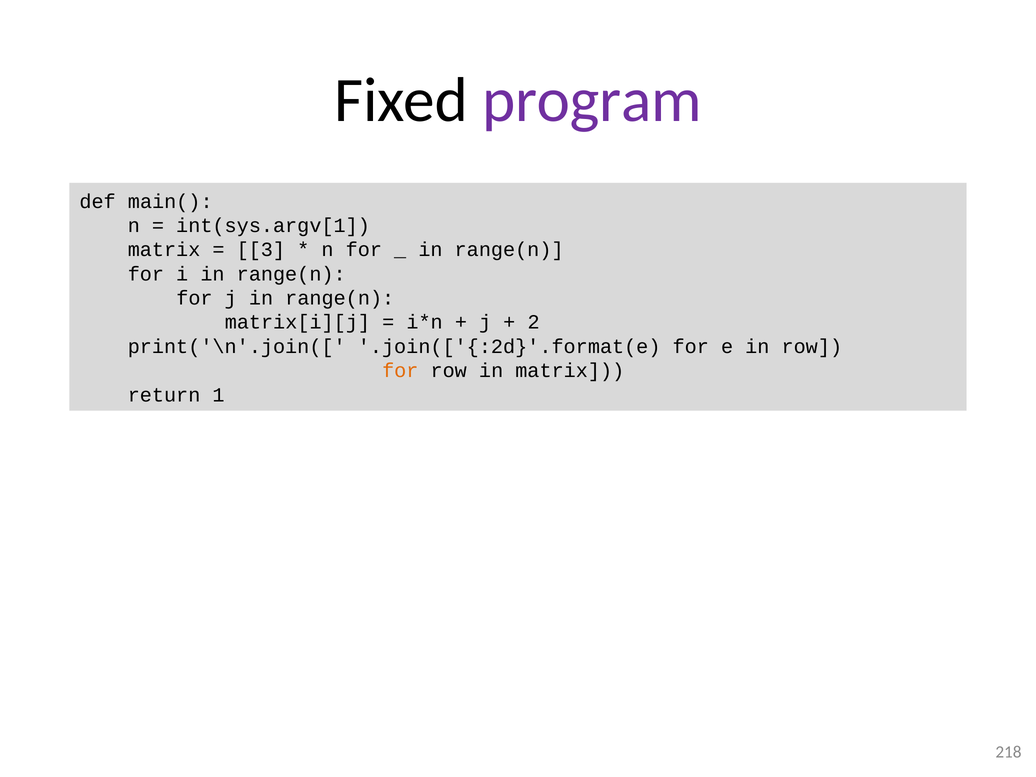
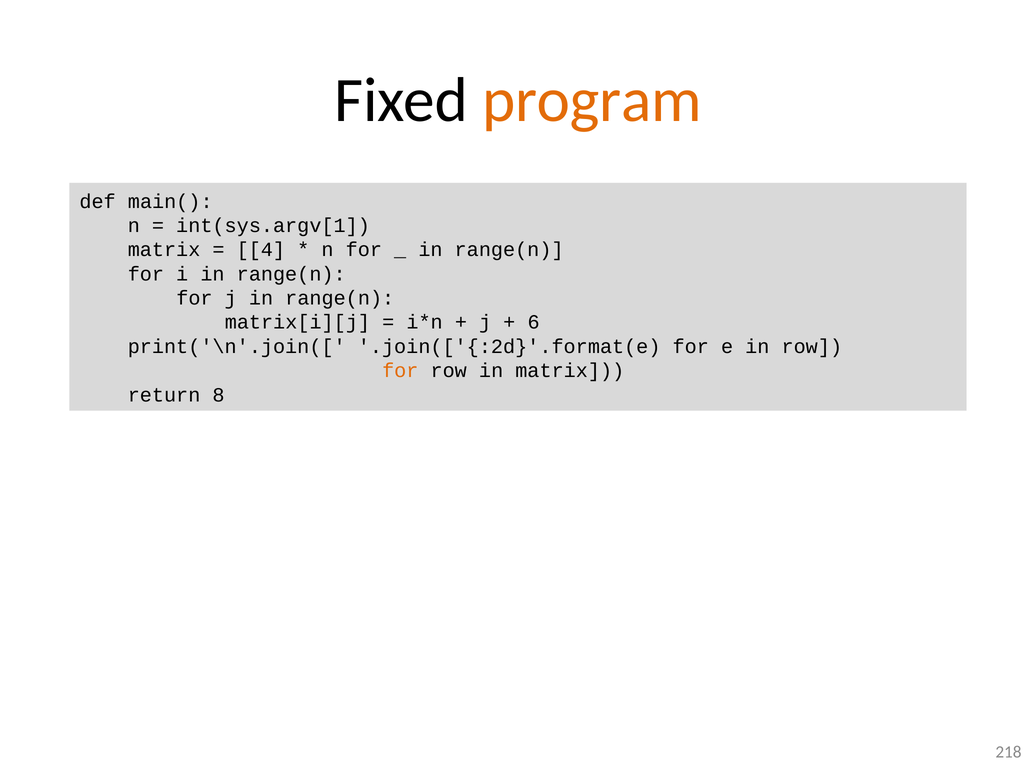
program colour: purple -> orange
3: 3 -> 4
2: 2 -> 6
1: 1 -> 8
